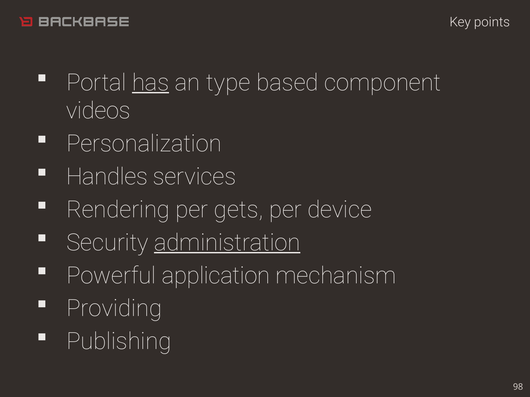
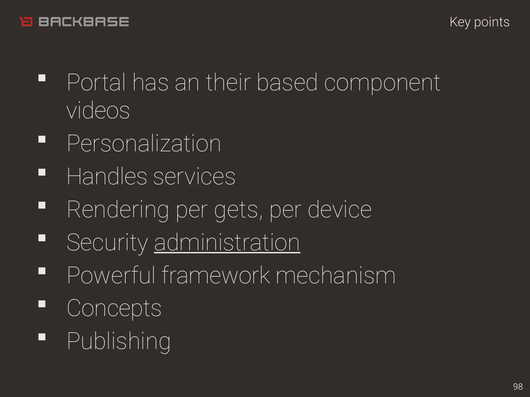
has underline: present -> none
type: type -> their
application: application -> framework
Providing: Providing -> Concepts
